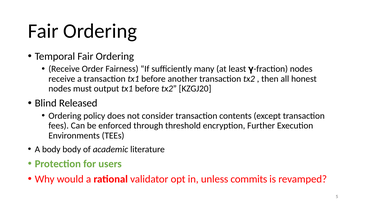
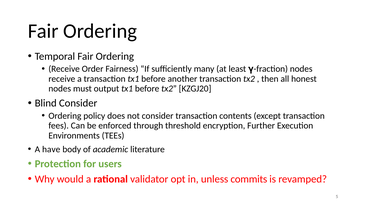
Blind Released: Released -> Consider
A body: body -> have
